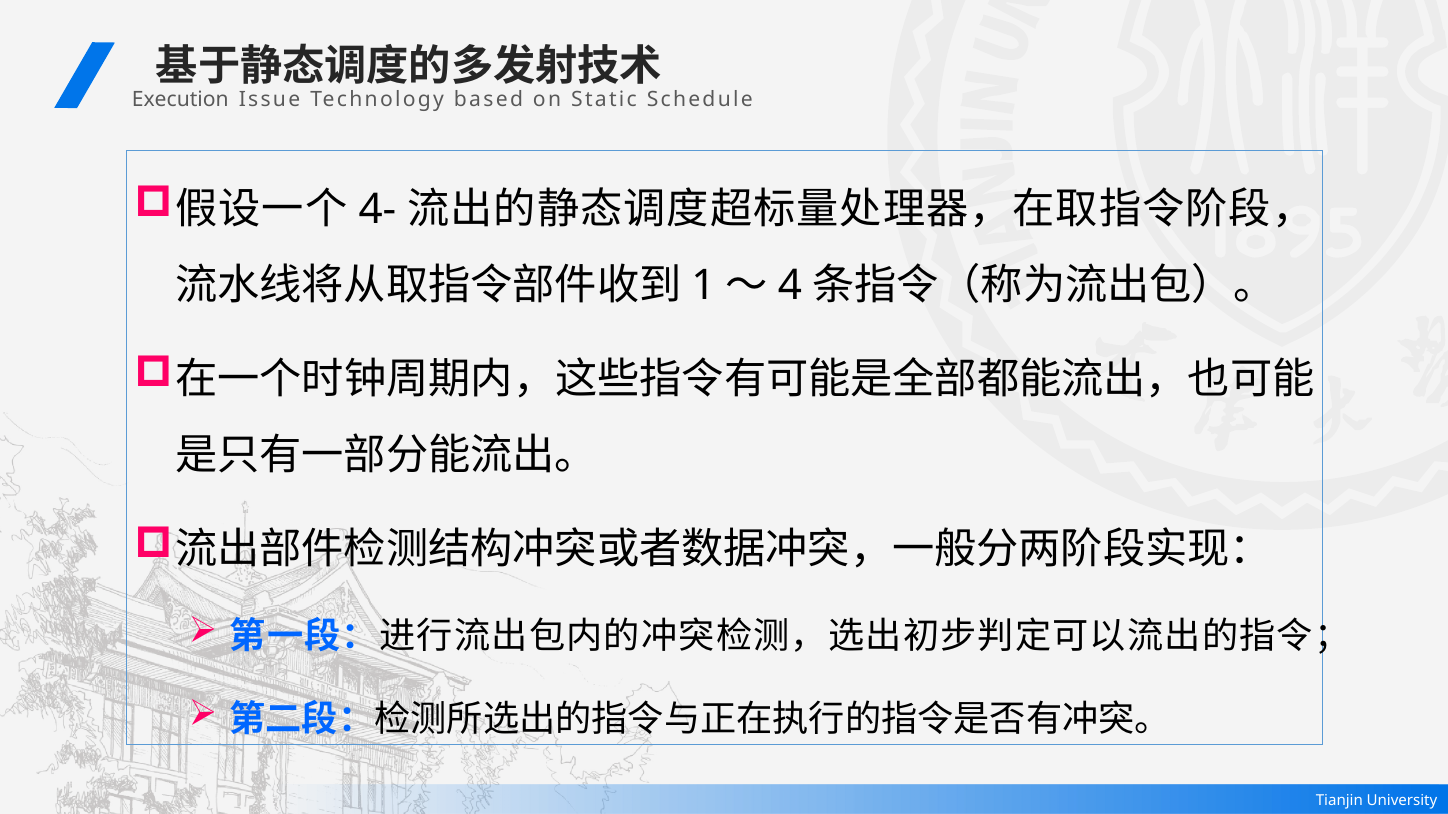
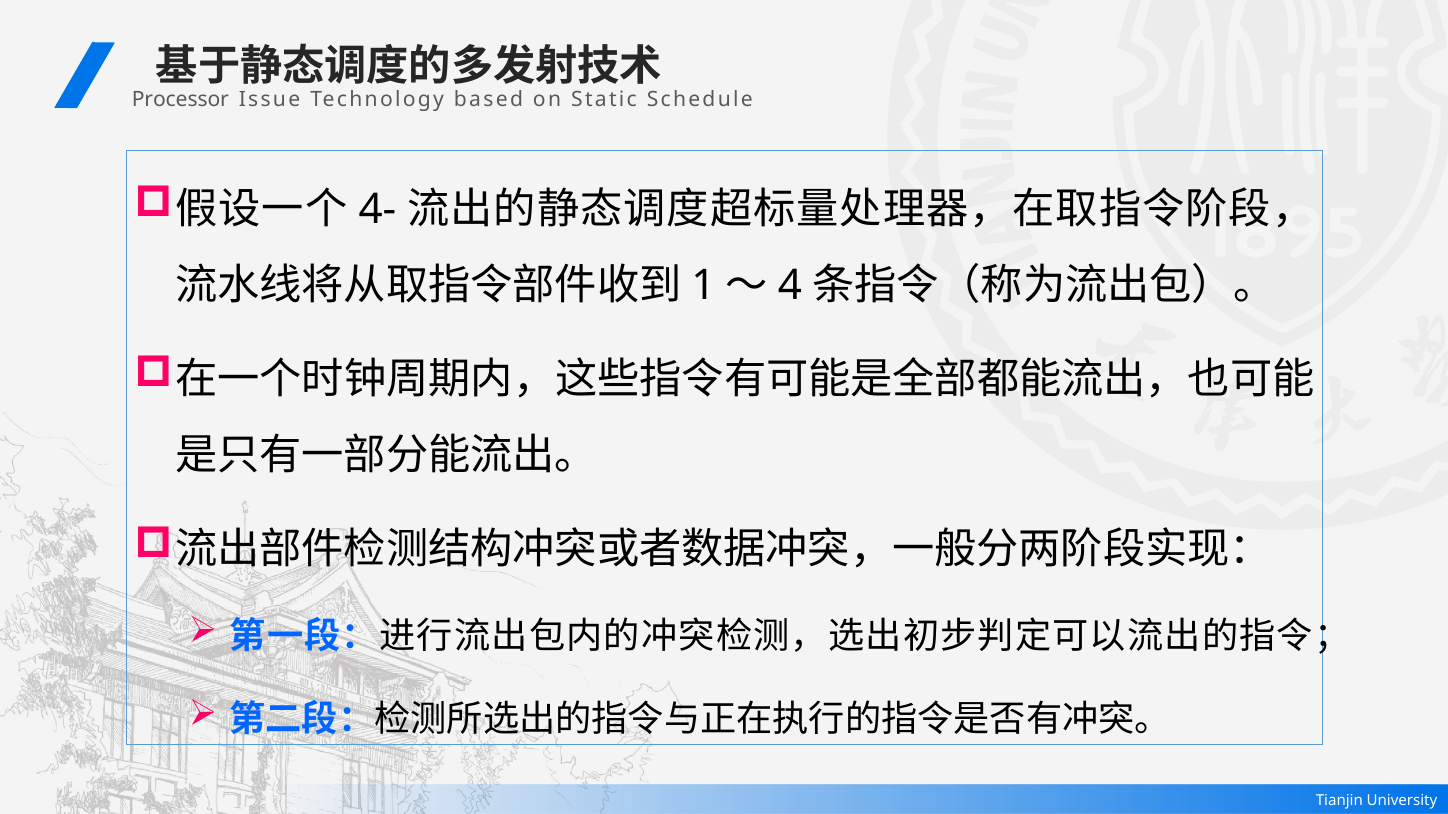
Execution: Execution -> Processor
